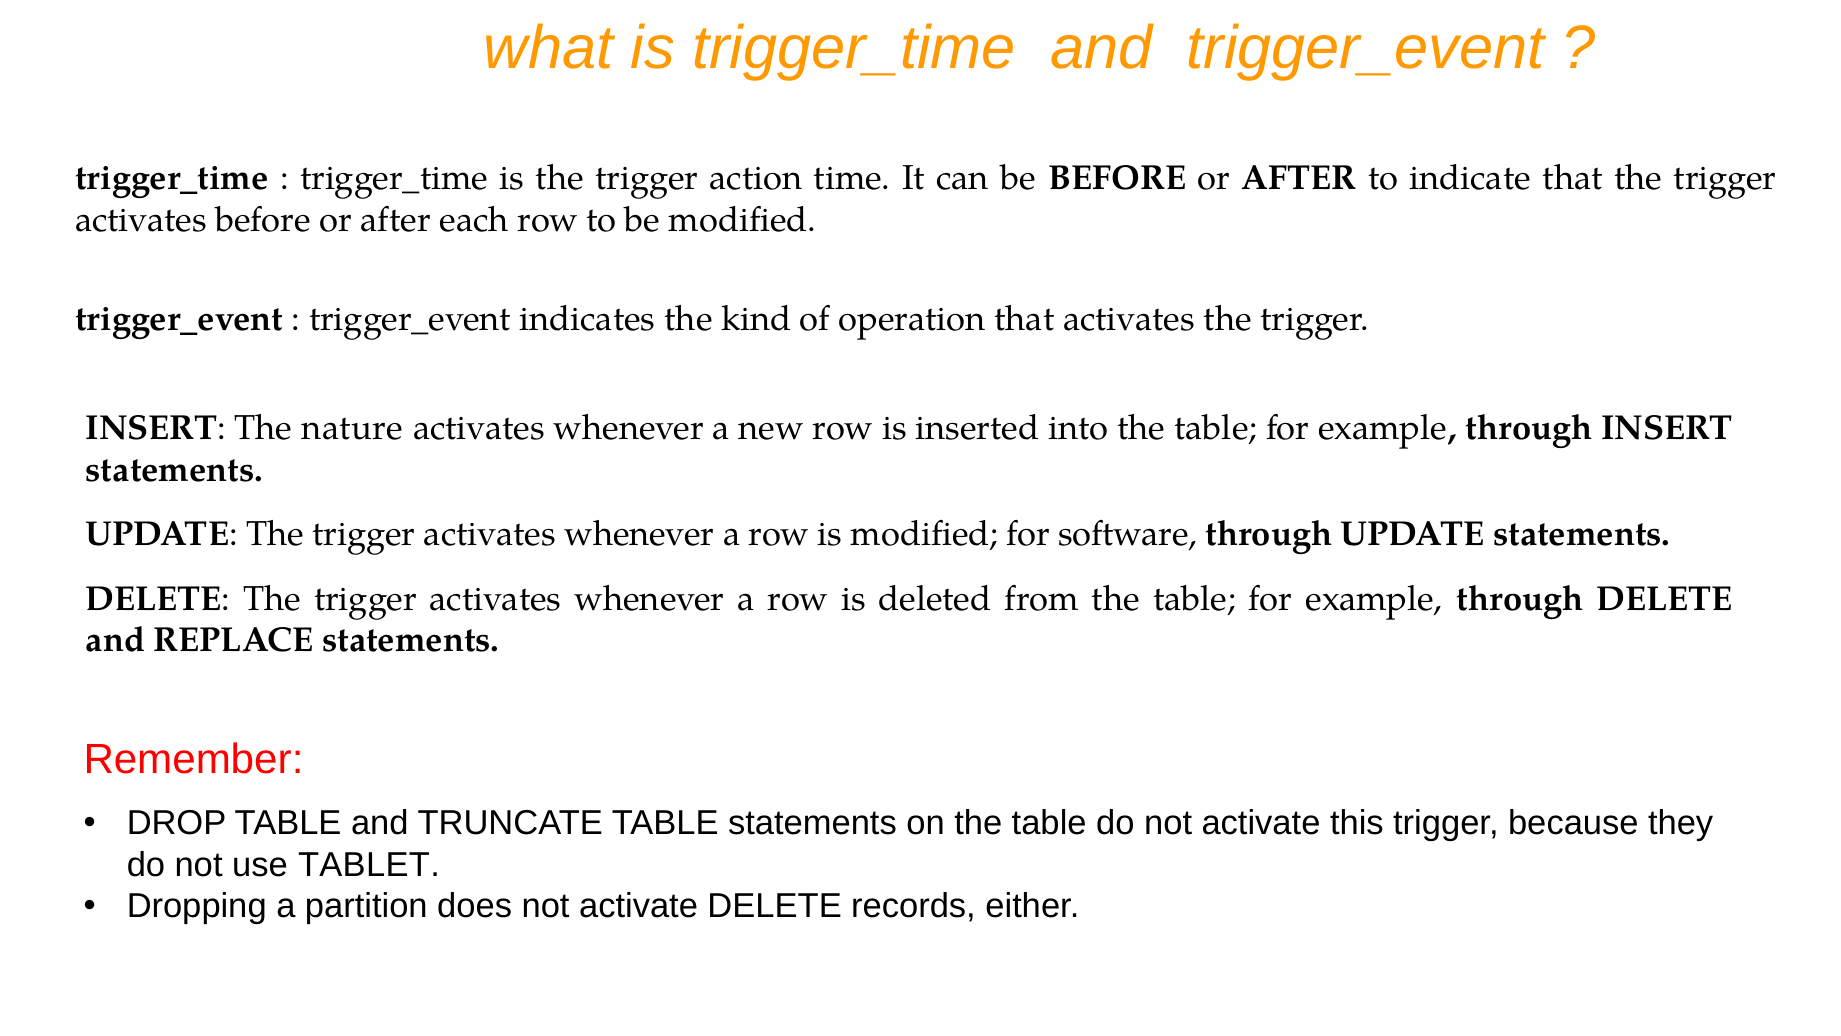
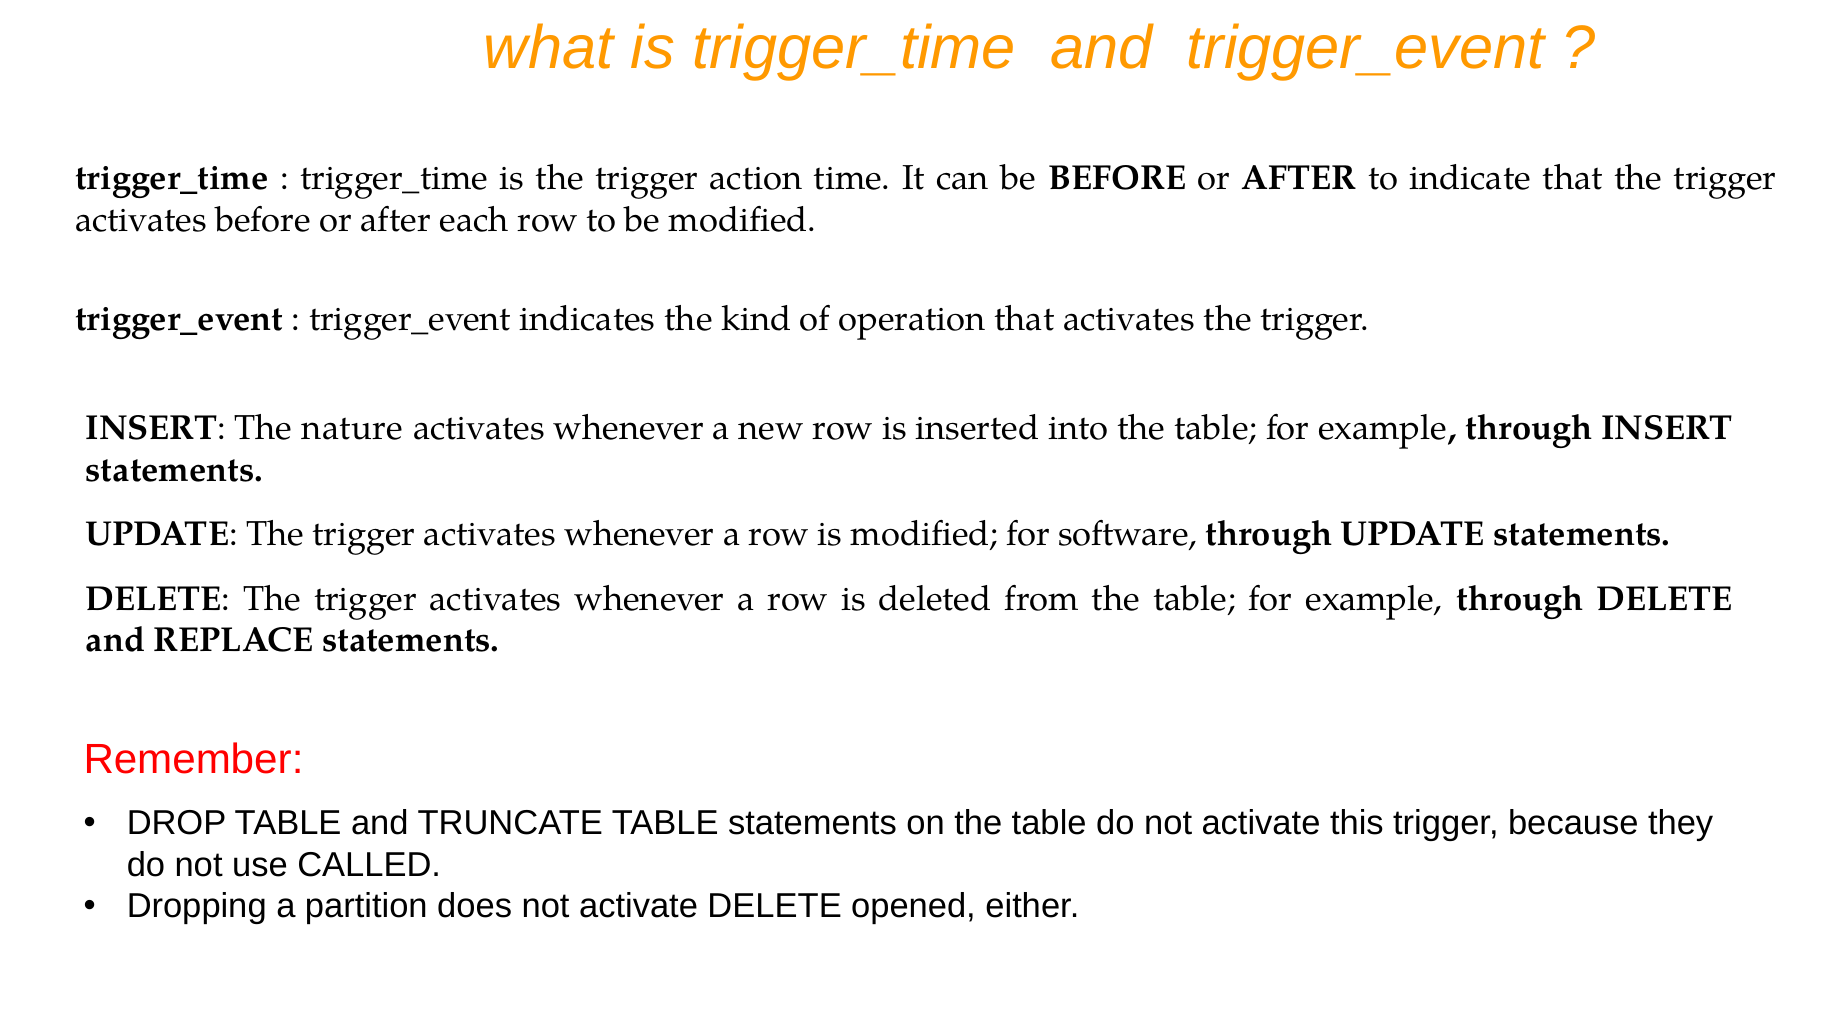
TABLET: TABLET -> CALLED
records: records -> opened
